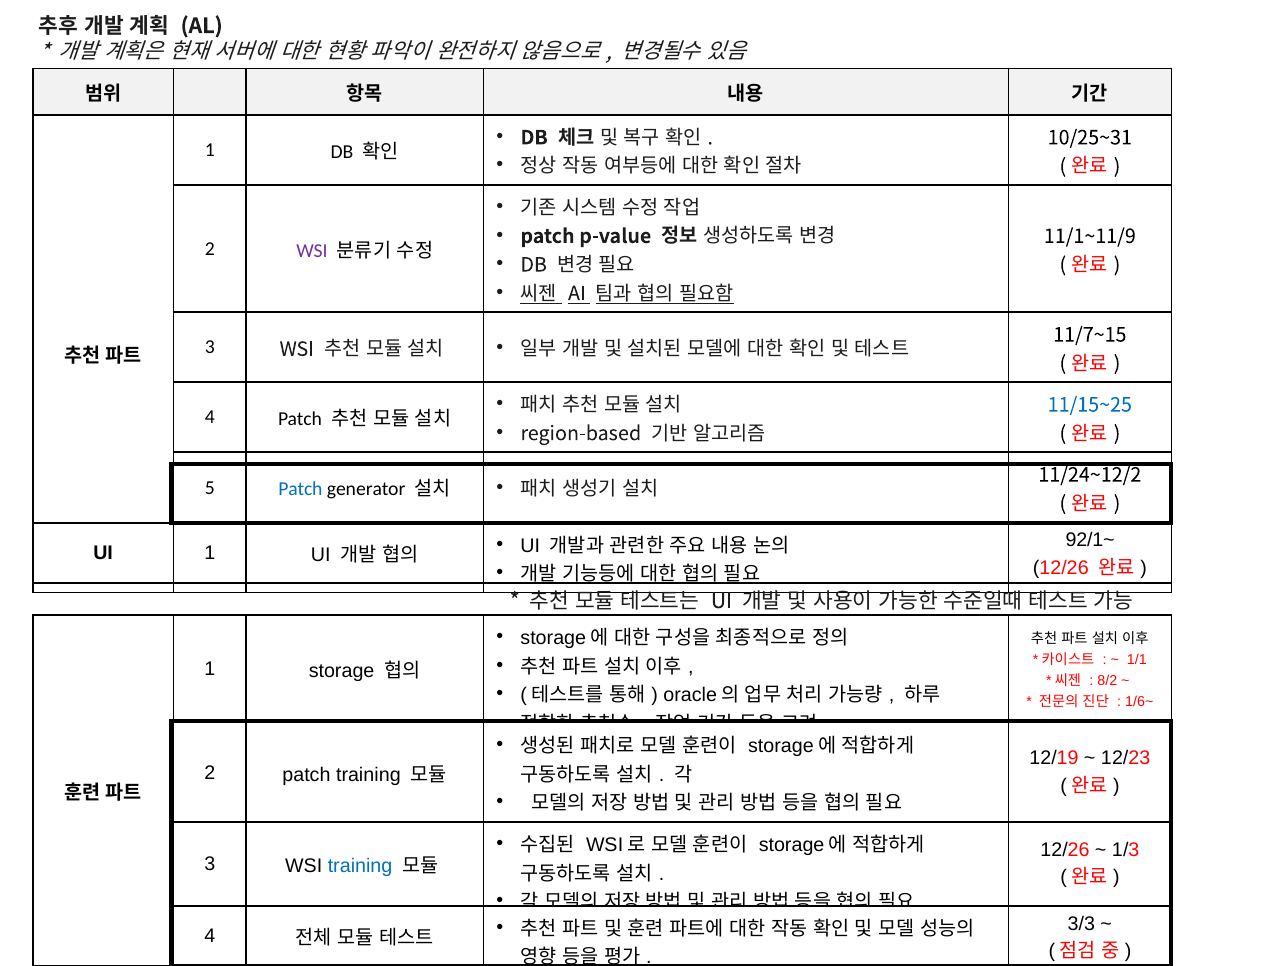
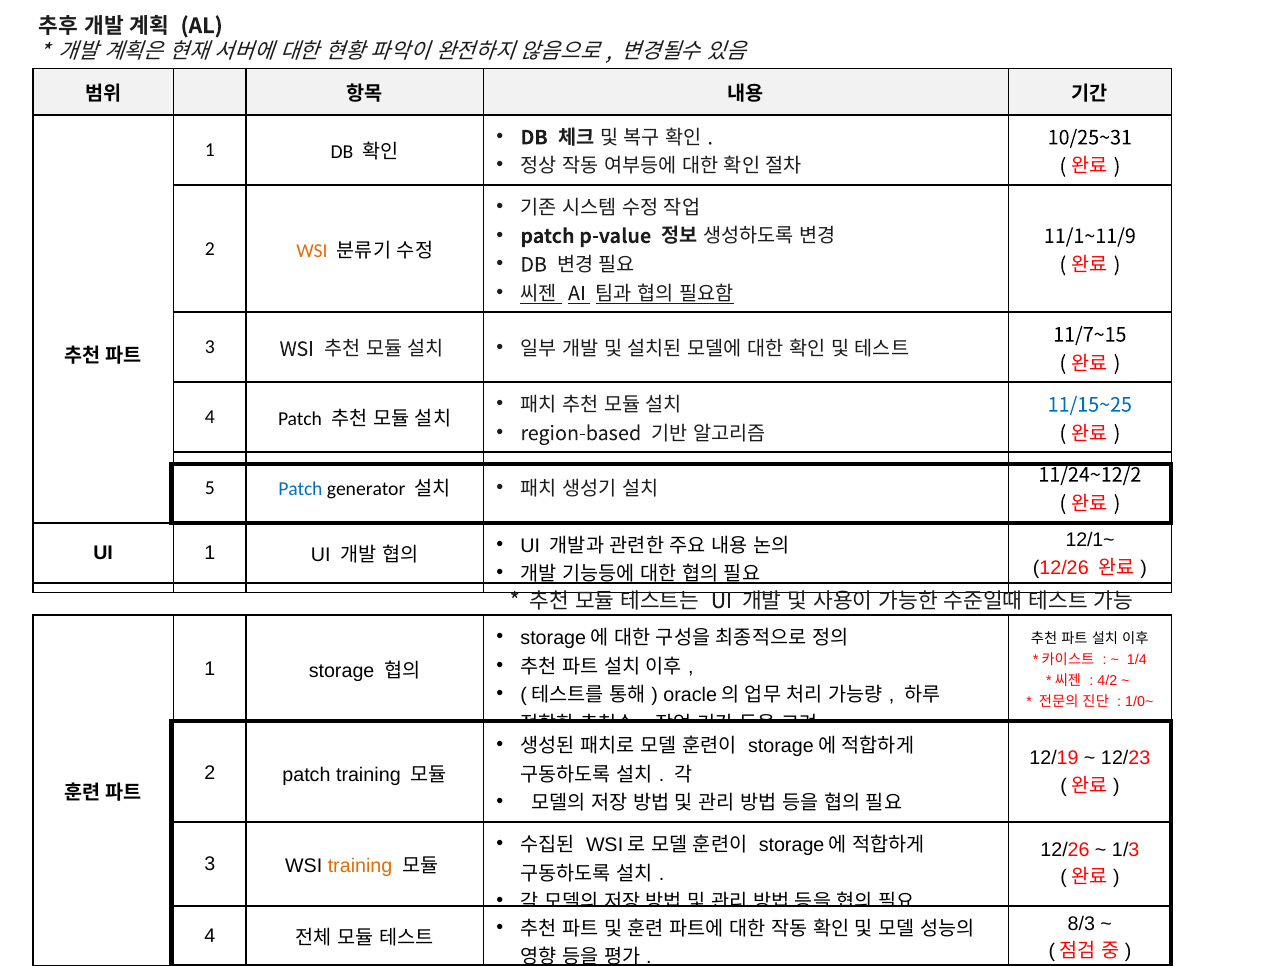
WSI at (312, 251) colour: purple -> orange
92/1~: 92/1~ -> 12/1~
1/1: 1/1 -> 1/4
8/2: 8/2 -> 4/2
1/6~: 1/6~ -> 1/0~
training at (360, 866) colour: blue -> orange
3/3: 3/3 -> 8/3
